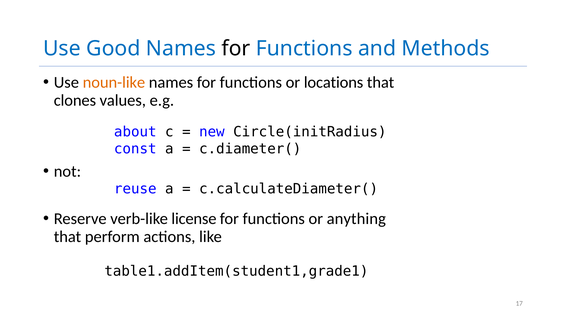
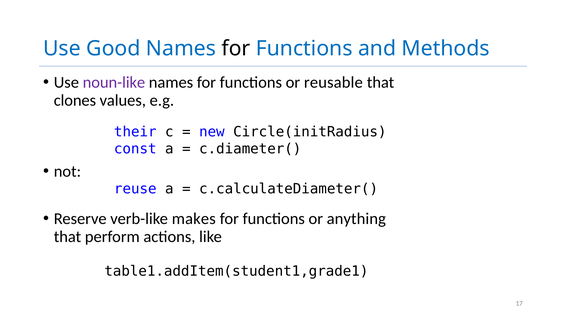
noun-like colour: orange -> purple
locations: locations -> reusable
about: about -> their
license: license -> makes
